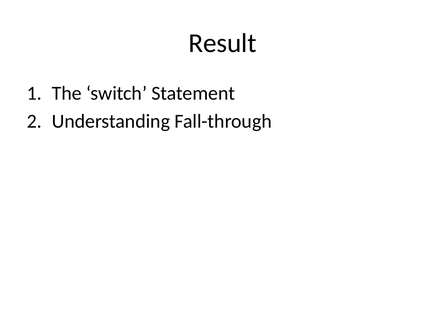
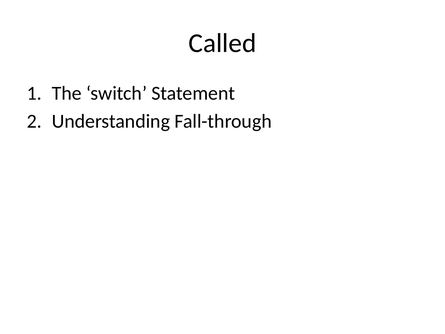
Result: Result -> Called
